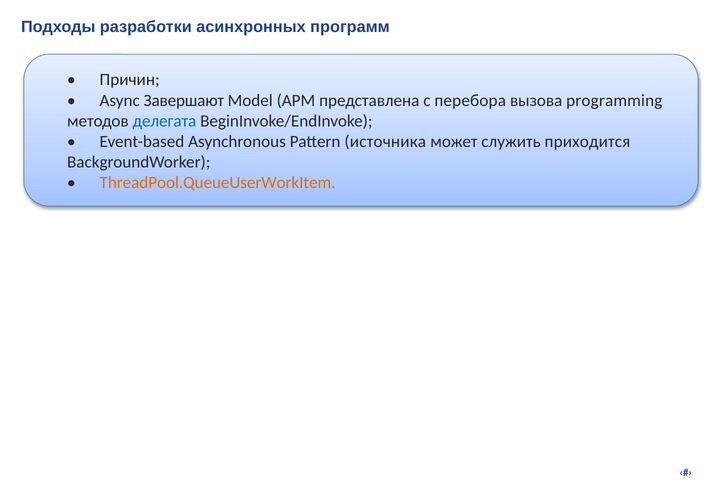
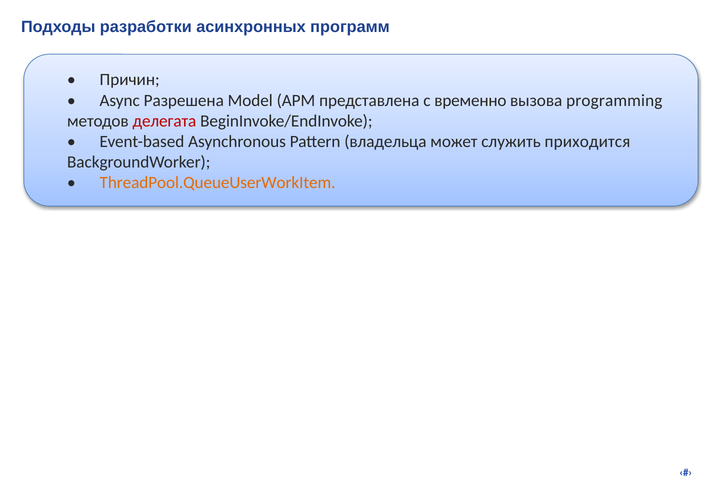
Завершают: Завершают -> Разрешена
перебора: перебора -> временно
делегата colour: blue -> red
источника: источника -> владельца
